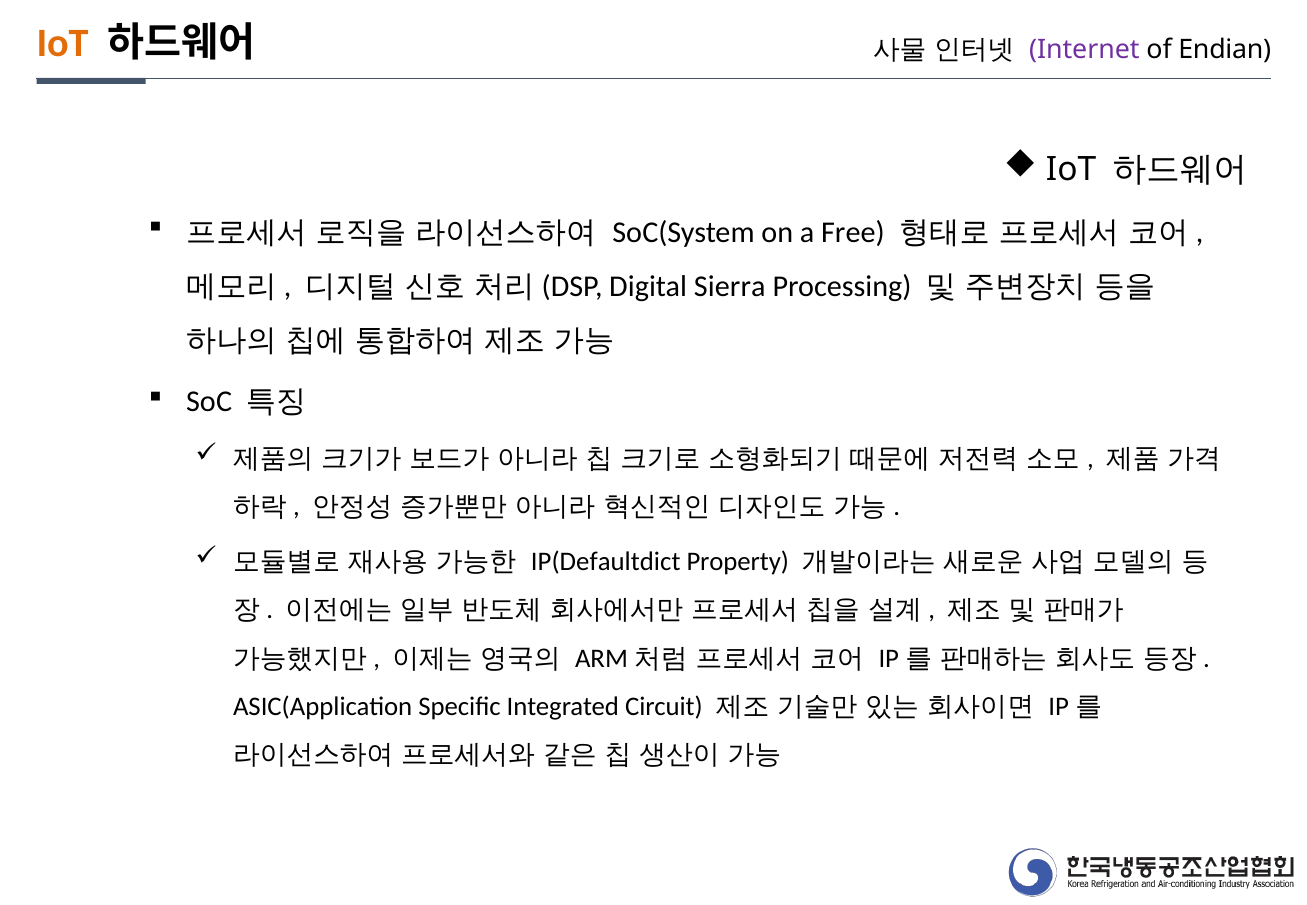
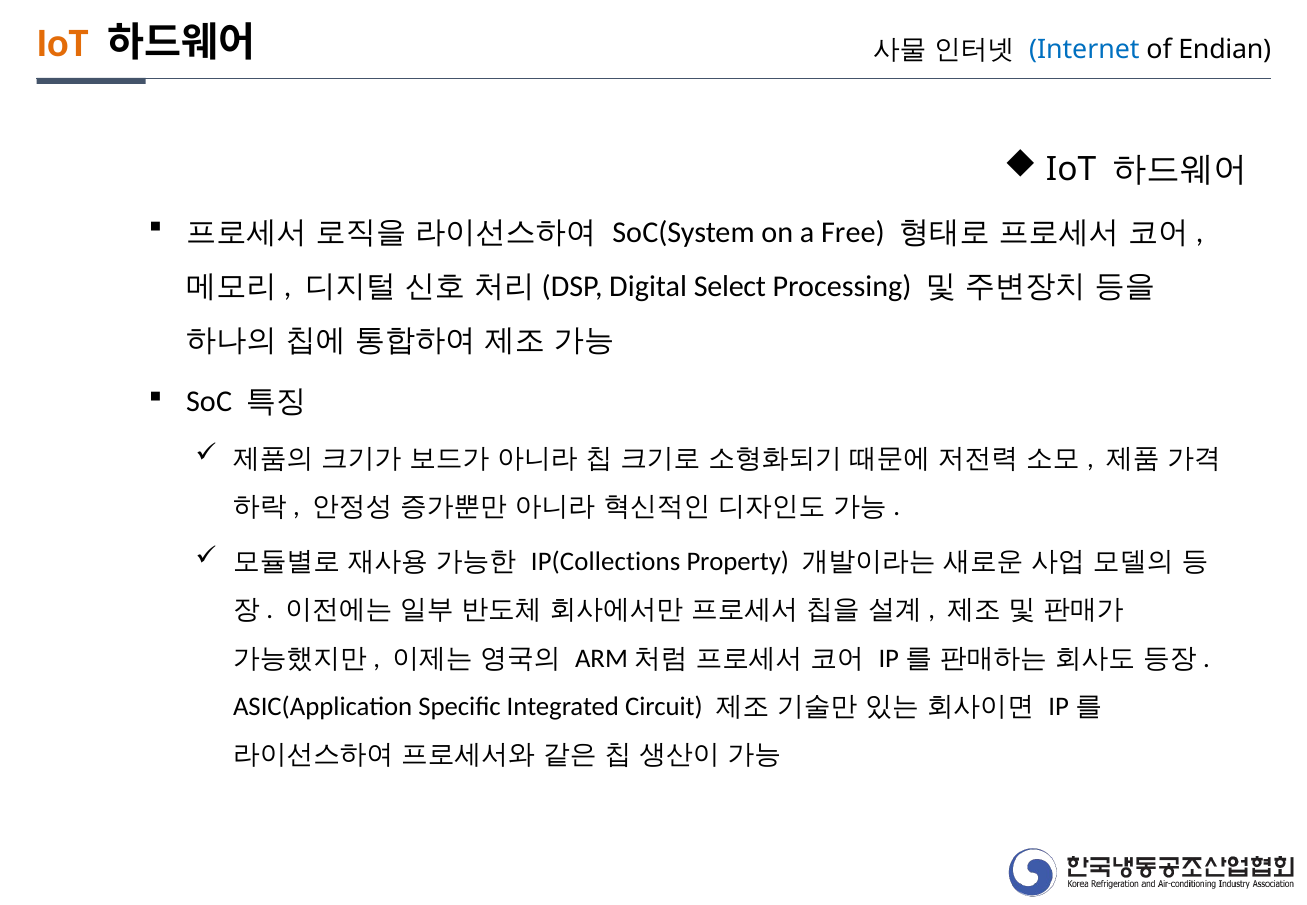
Internet colour: purple -> blue
Sierra: Sierra -> Select
IP(Defaultdict: IP(Defaultdict -> IP(Collections
